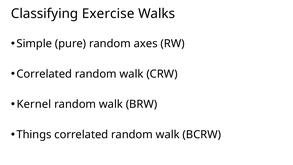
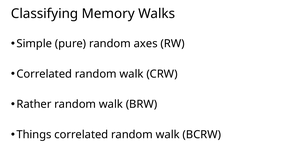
Exercise: Exercise -> Memory
Kernel: Kernel -> Rather
